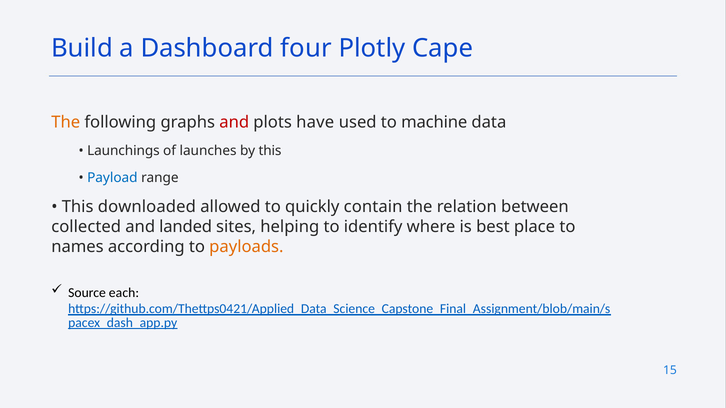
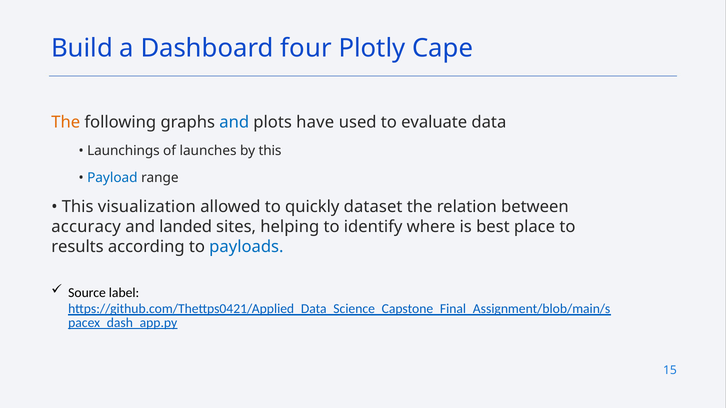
and at (234, 123) colour: red -> blue
machine: machine -> evaluate
downloaded: downloaded -> visualization
contain: contain -> dataset
collected: collected -> accuracy
names: names -> results
payloads colour: orange -> blue
each: each -> label
